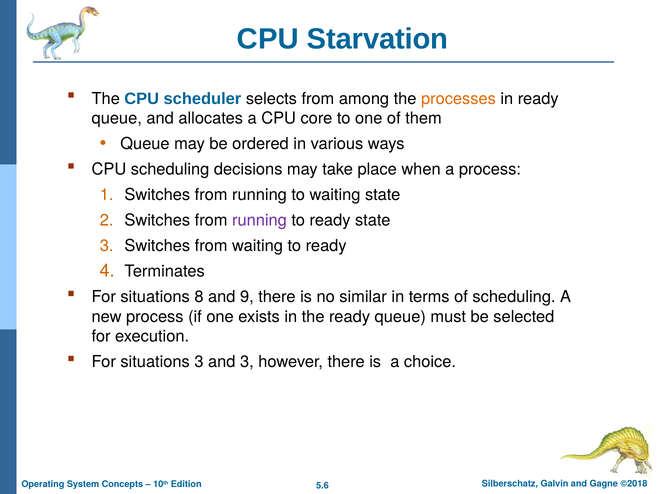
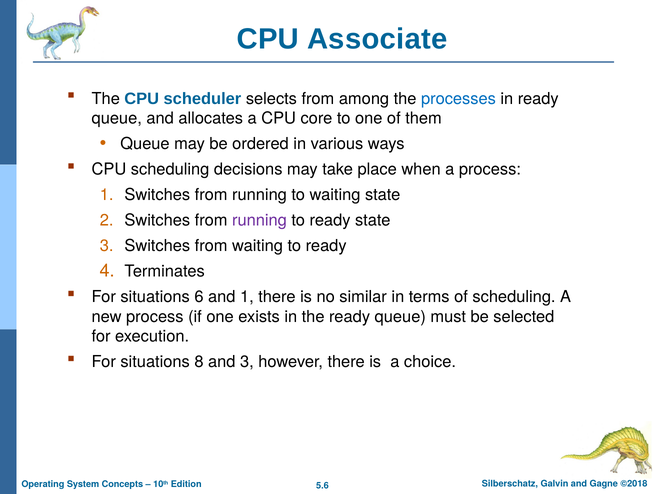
Starvation: Starvation -> Associate
processes colour: orange -> blue
8: 8 -> 6
and 9: 9 -> 1
situations 3: 3 -> 8
